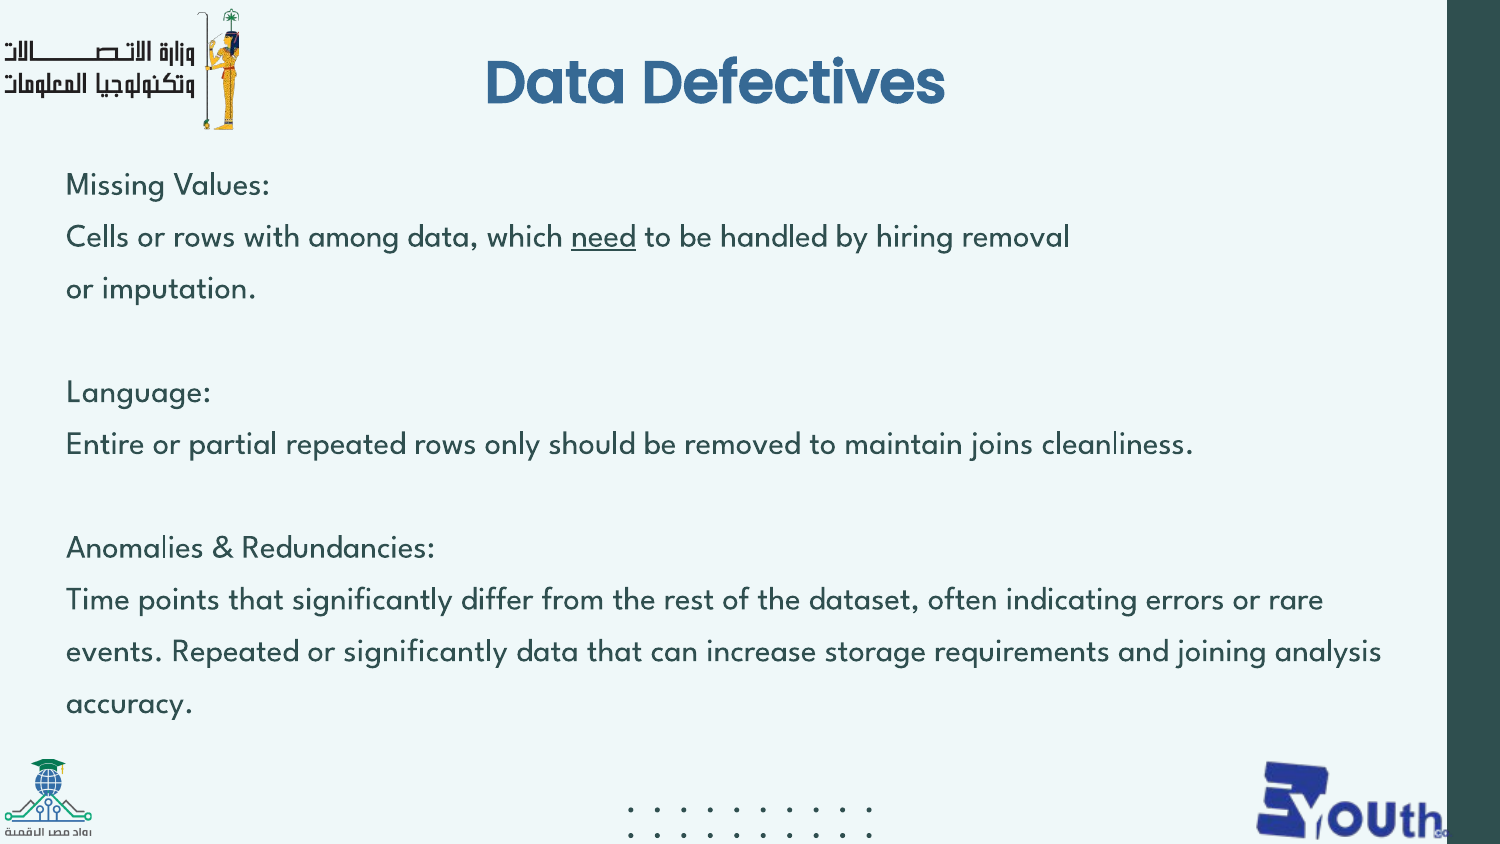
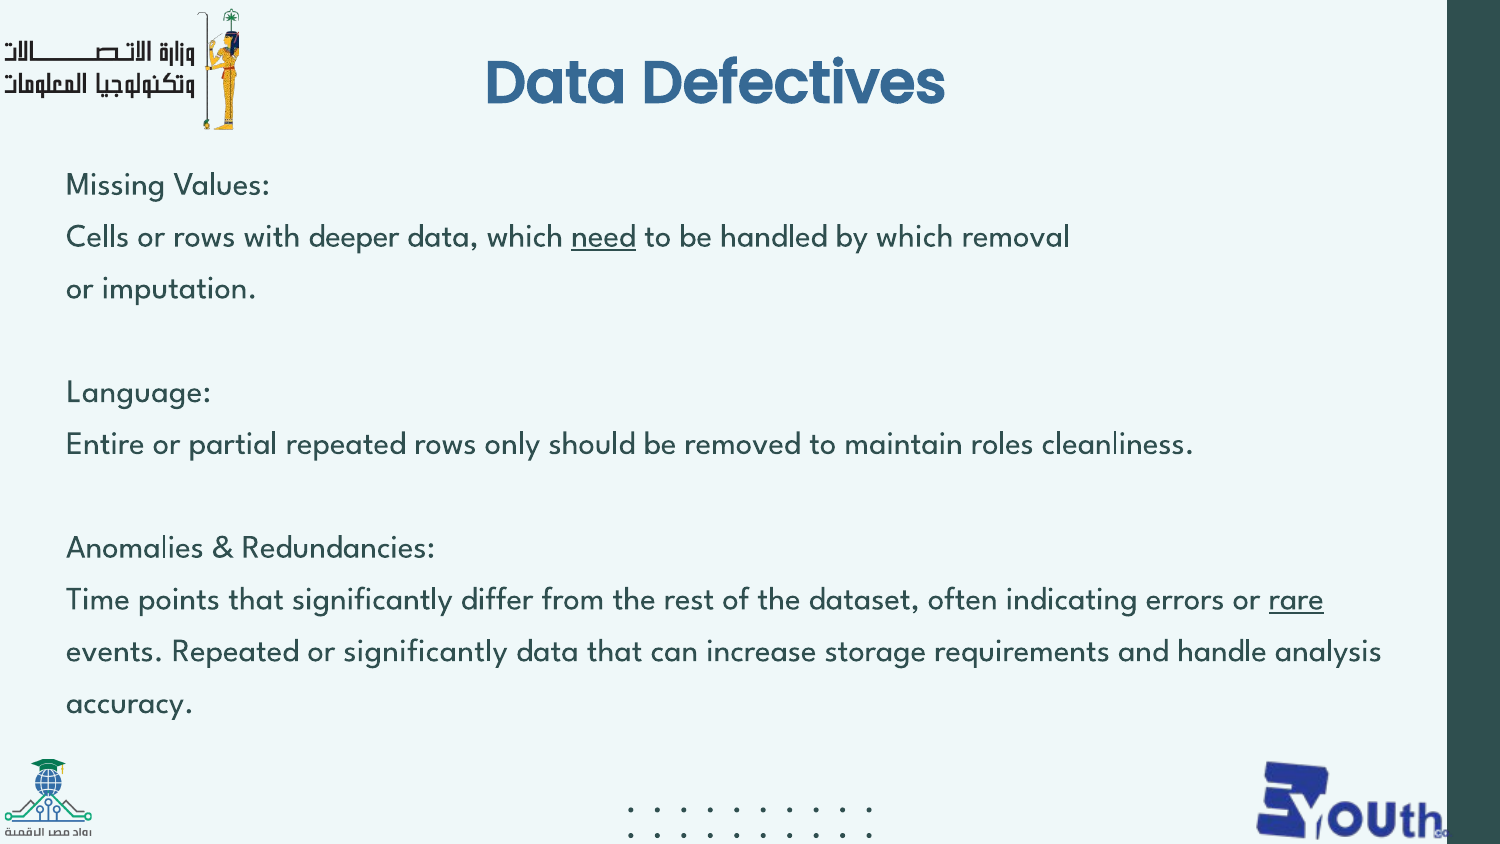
among: among -> deeper
by hiring: hiring -> which
joins: joins -> roles
rare underline: none -> present
joining: joining -> handle
